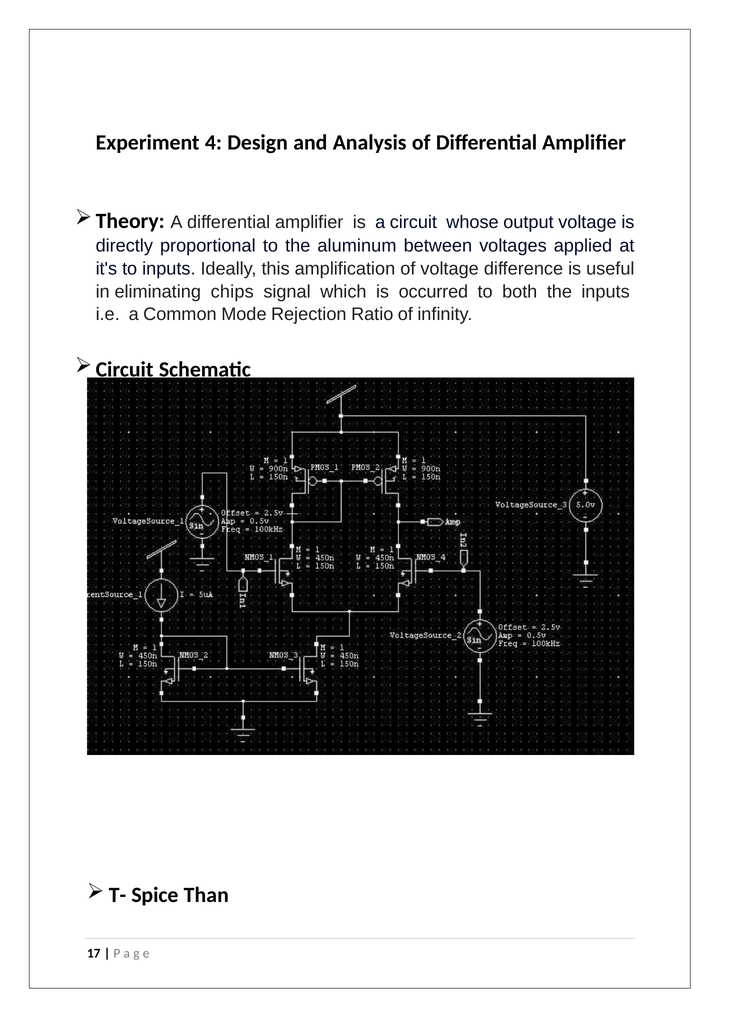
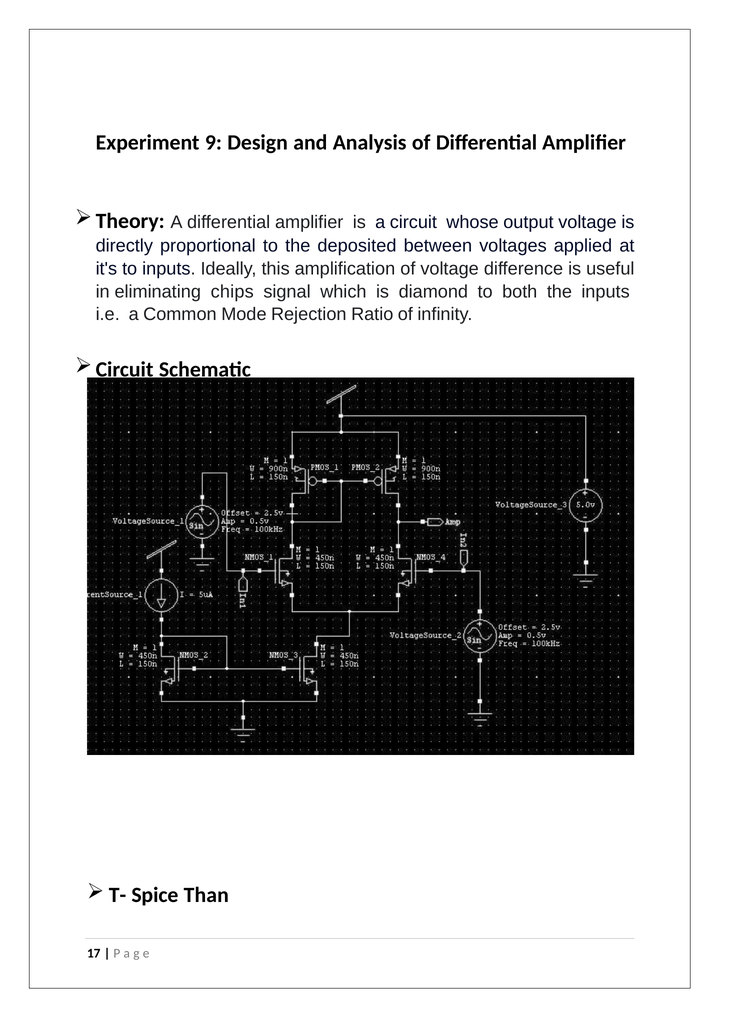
4: 4 -> 9
aluminum: aluminum -> deposited
occurred: occurred -> diamond
